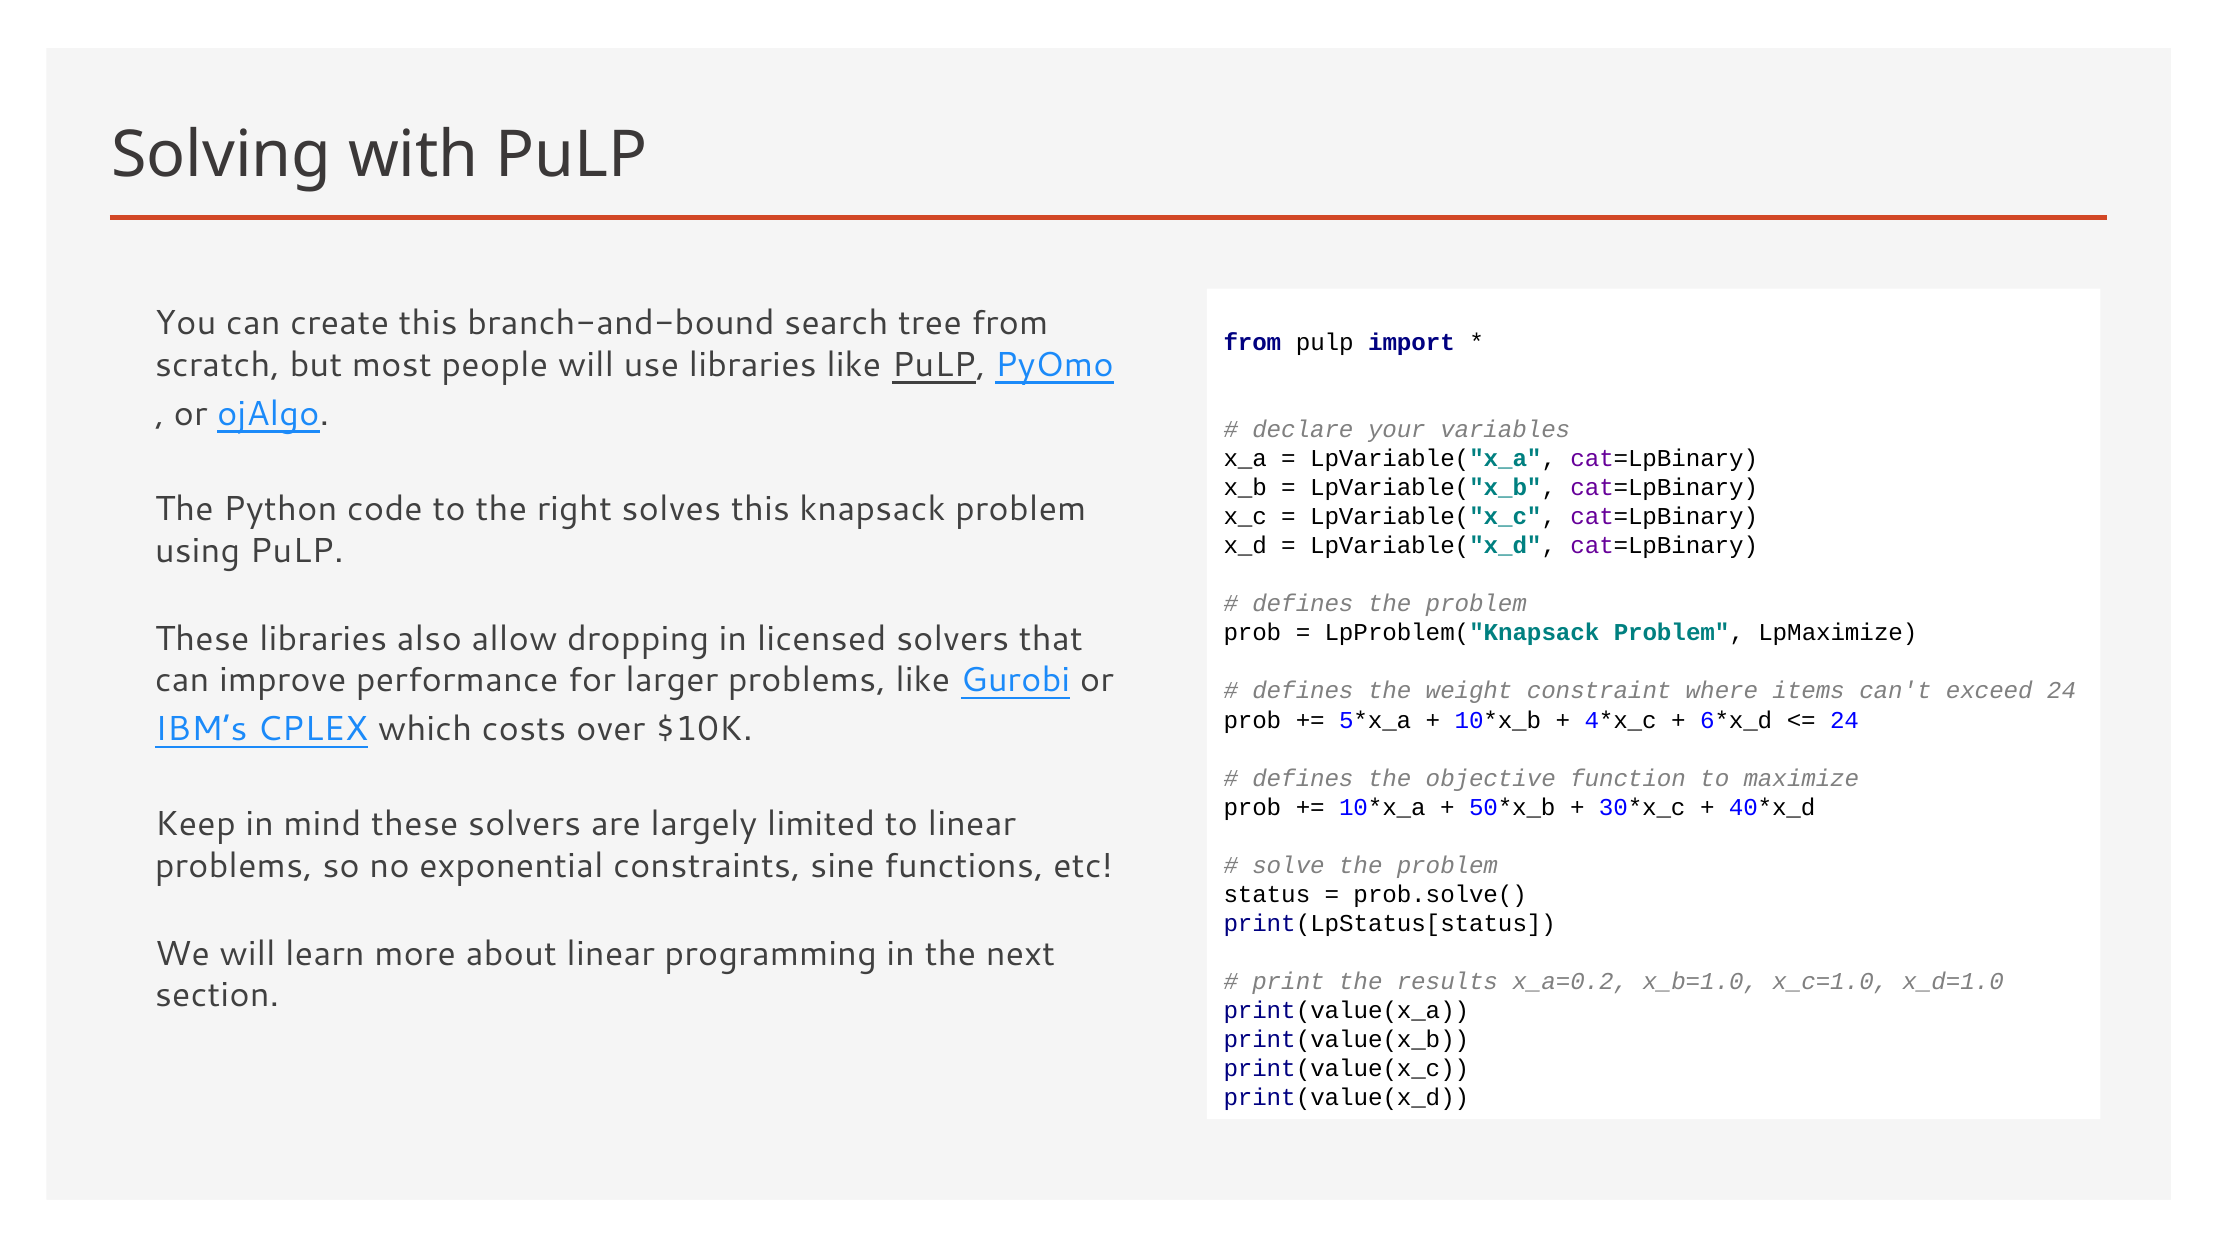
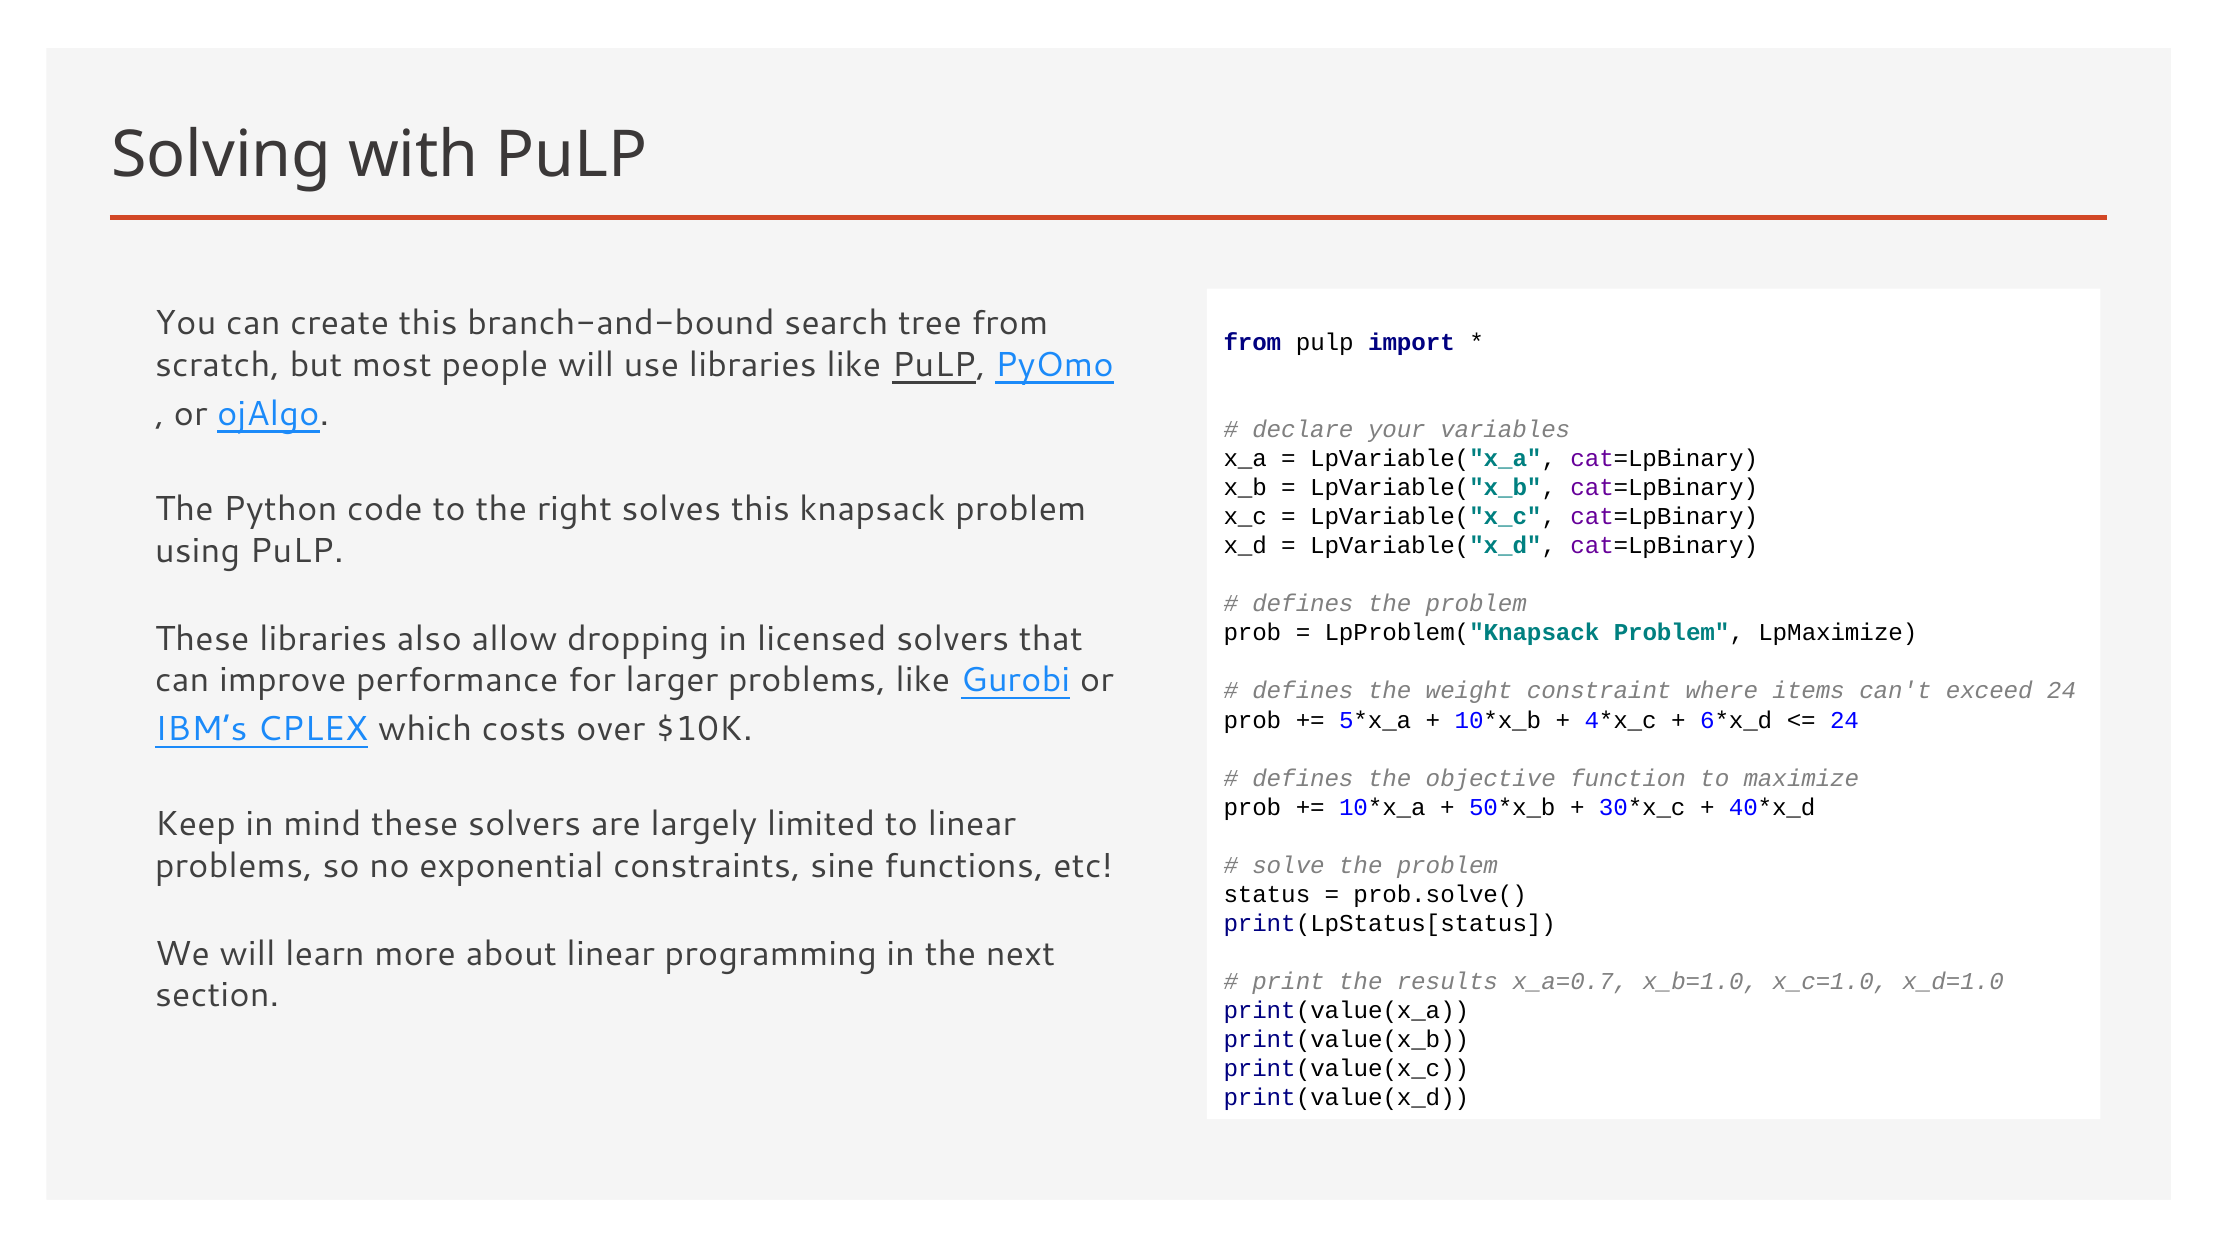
x_a=0.2: x_a=0.2 -> x_a=0.7
